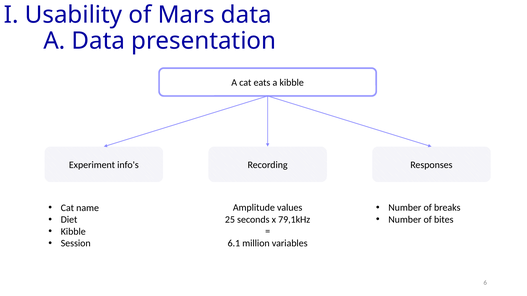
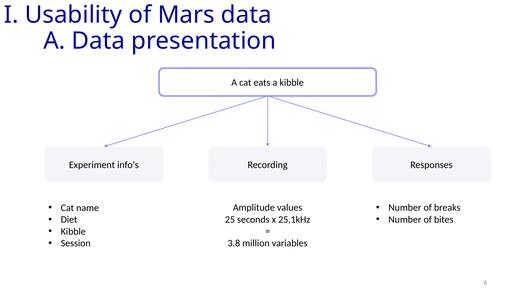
79,1kHz: 79,1kHz -> 25,1kHz
6.1: 6.1 -> 3.8
